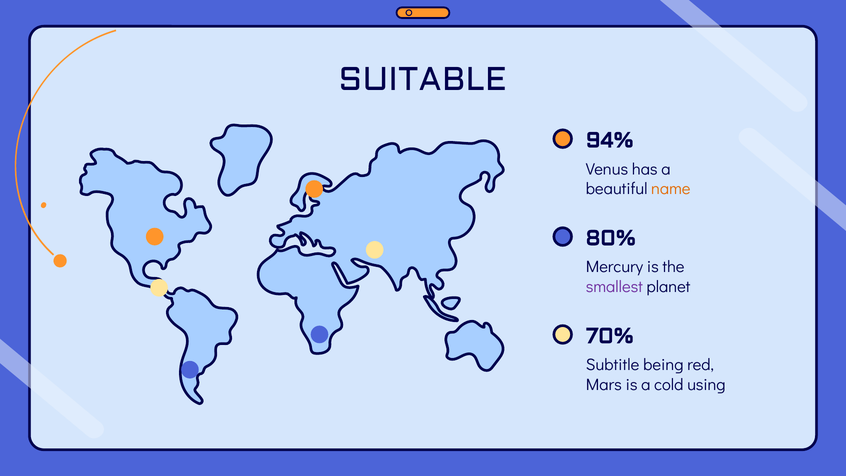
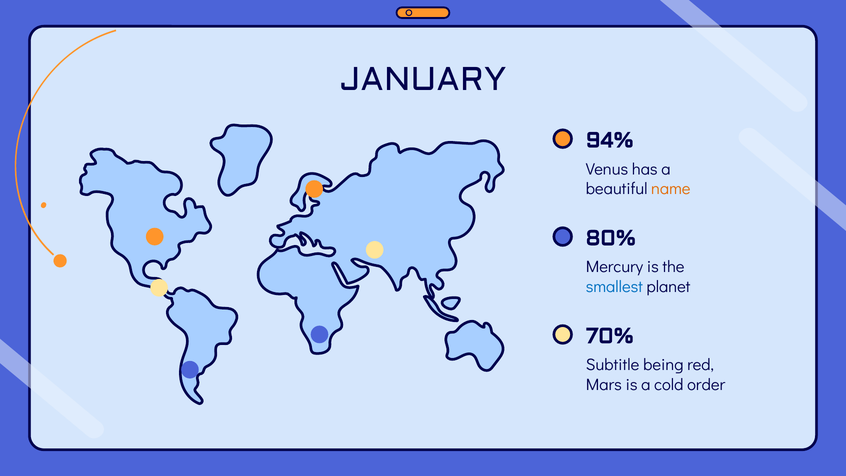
SUITABLE: SUITABLE -> JANUARY
smallest colour: purple -> blue
using: using -> order
